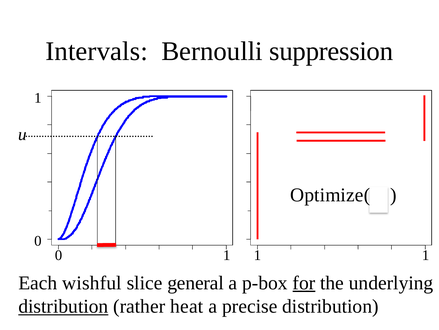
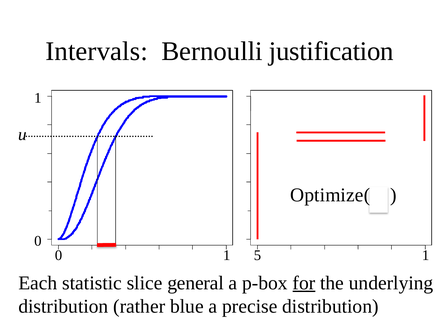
suppression: suppression -> justification
0 1 1: 1 -> 5
wishful: wishful -> statistic
distribution at (63, 306) underline: present -> none
heat: heat -> blue
